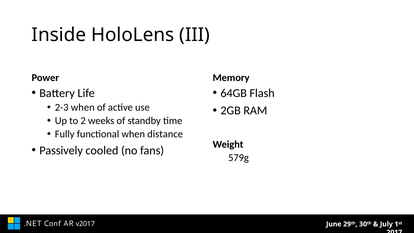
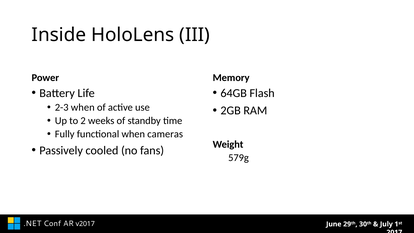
distance: distance -> cameras
